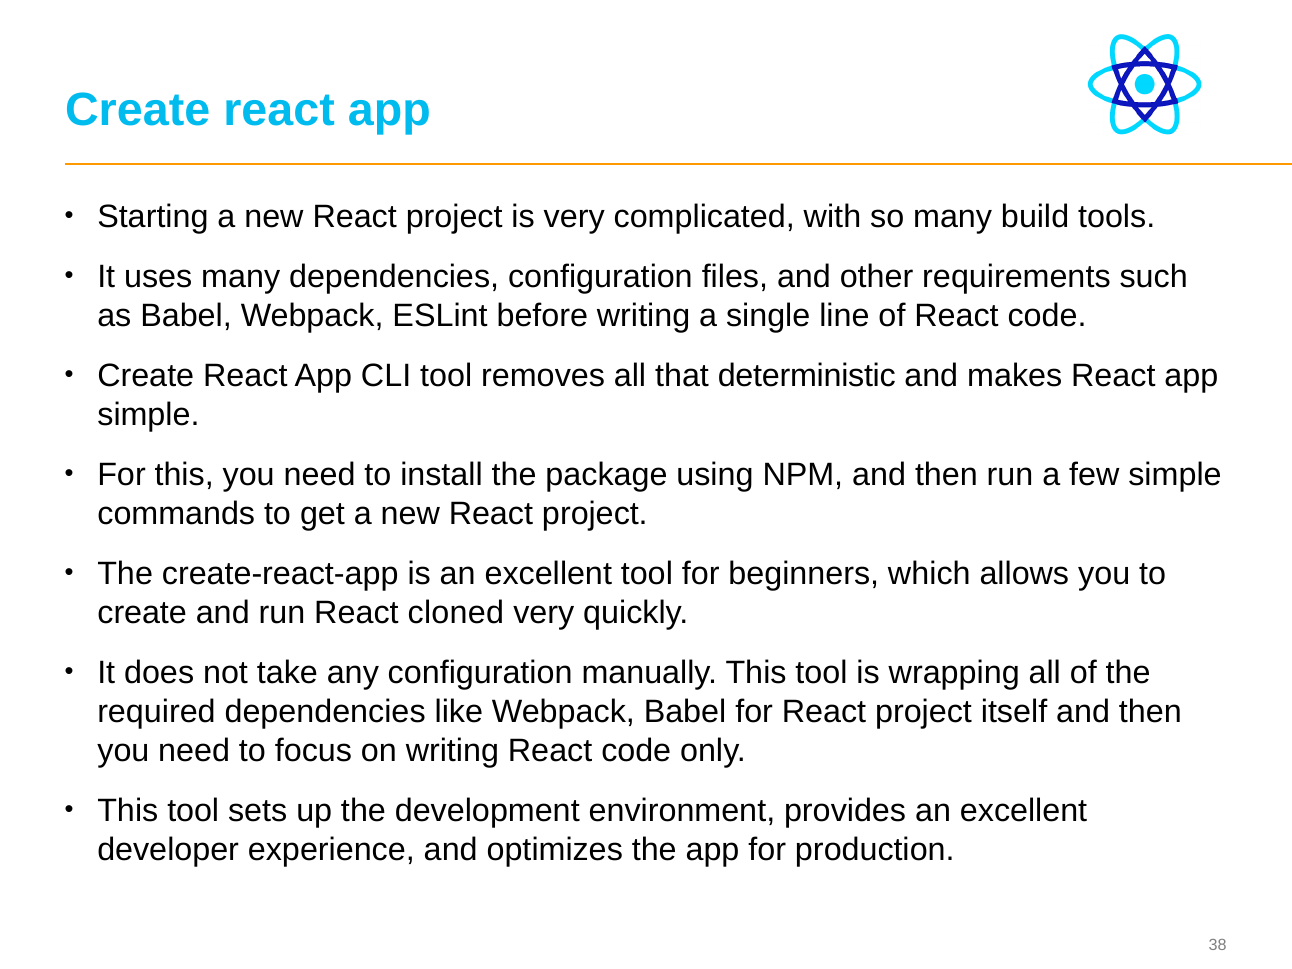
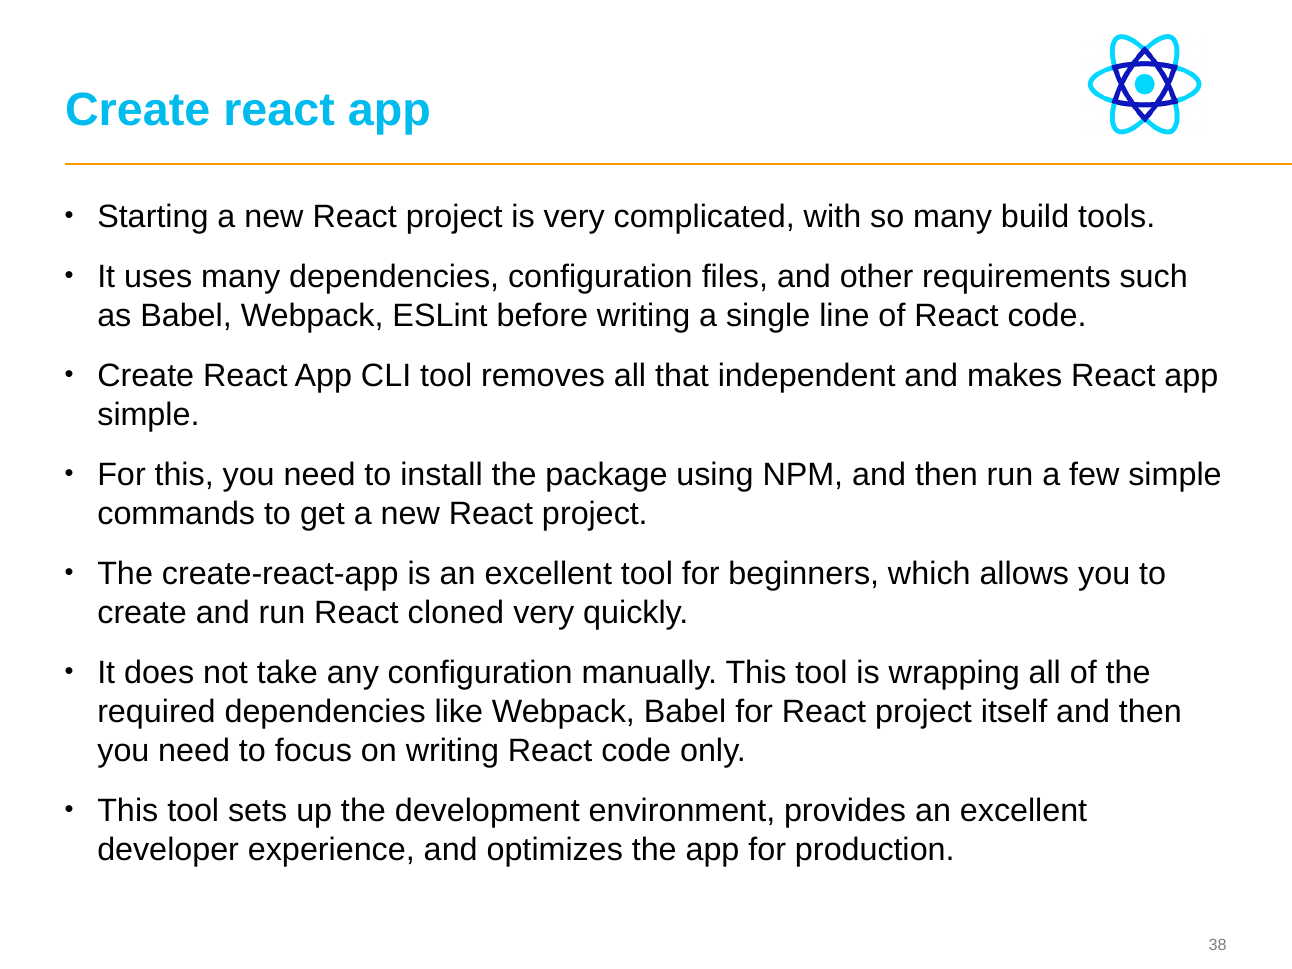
deterministic: deterministic -> independent
